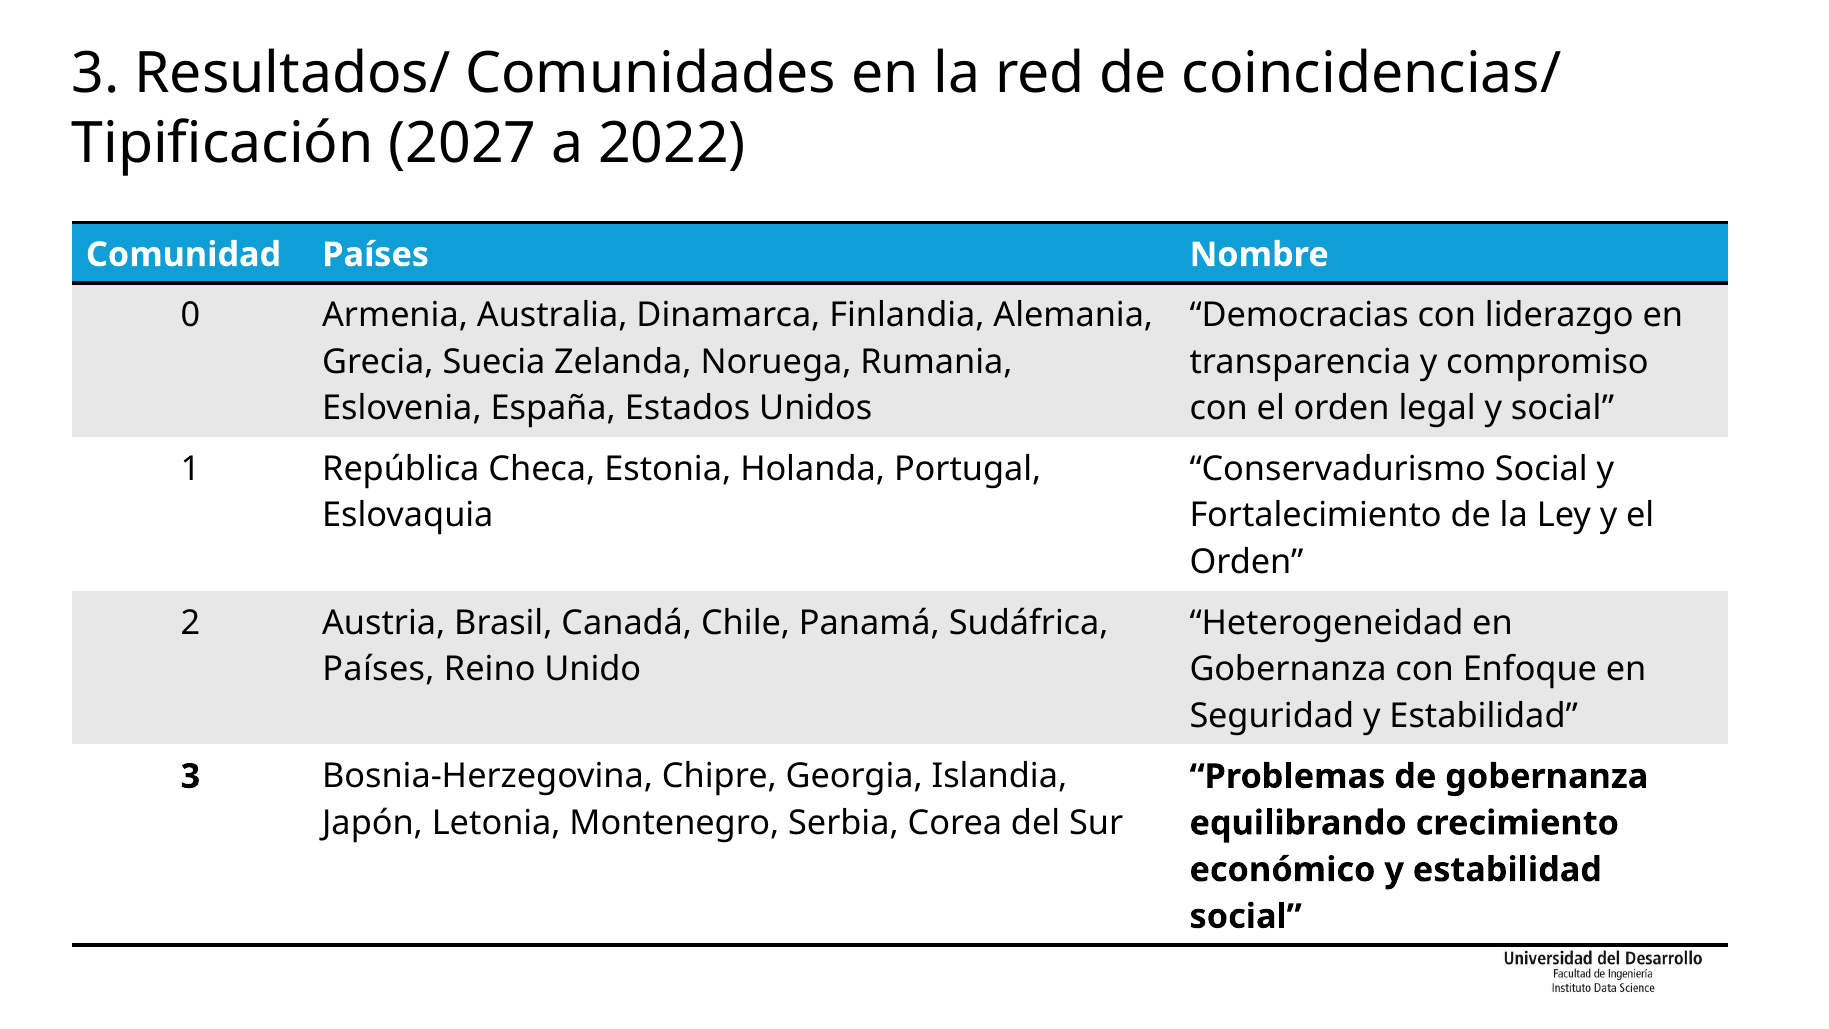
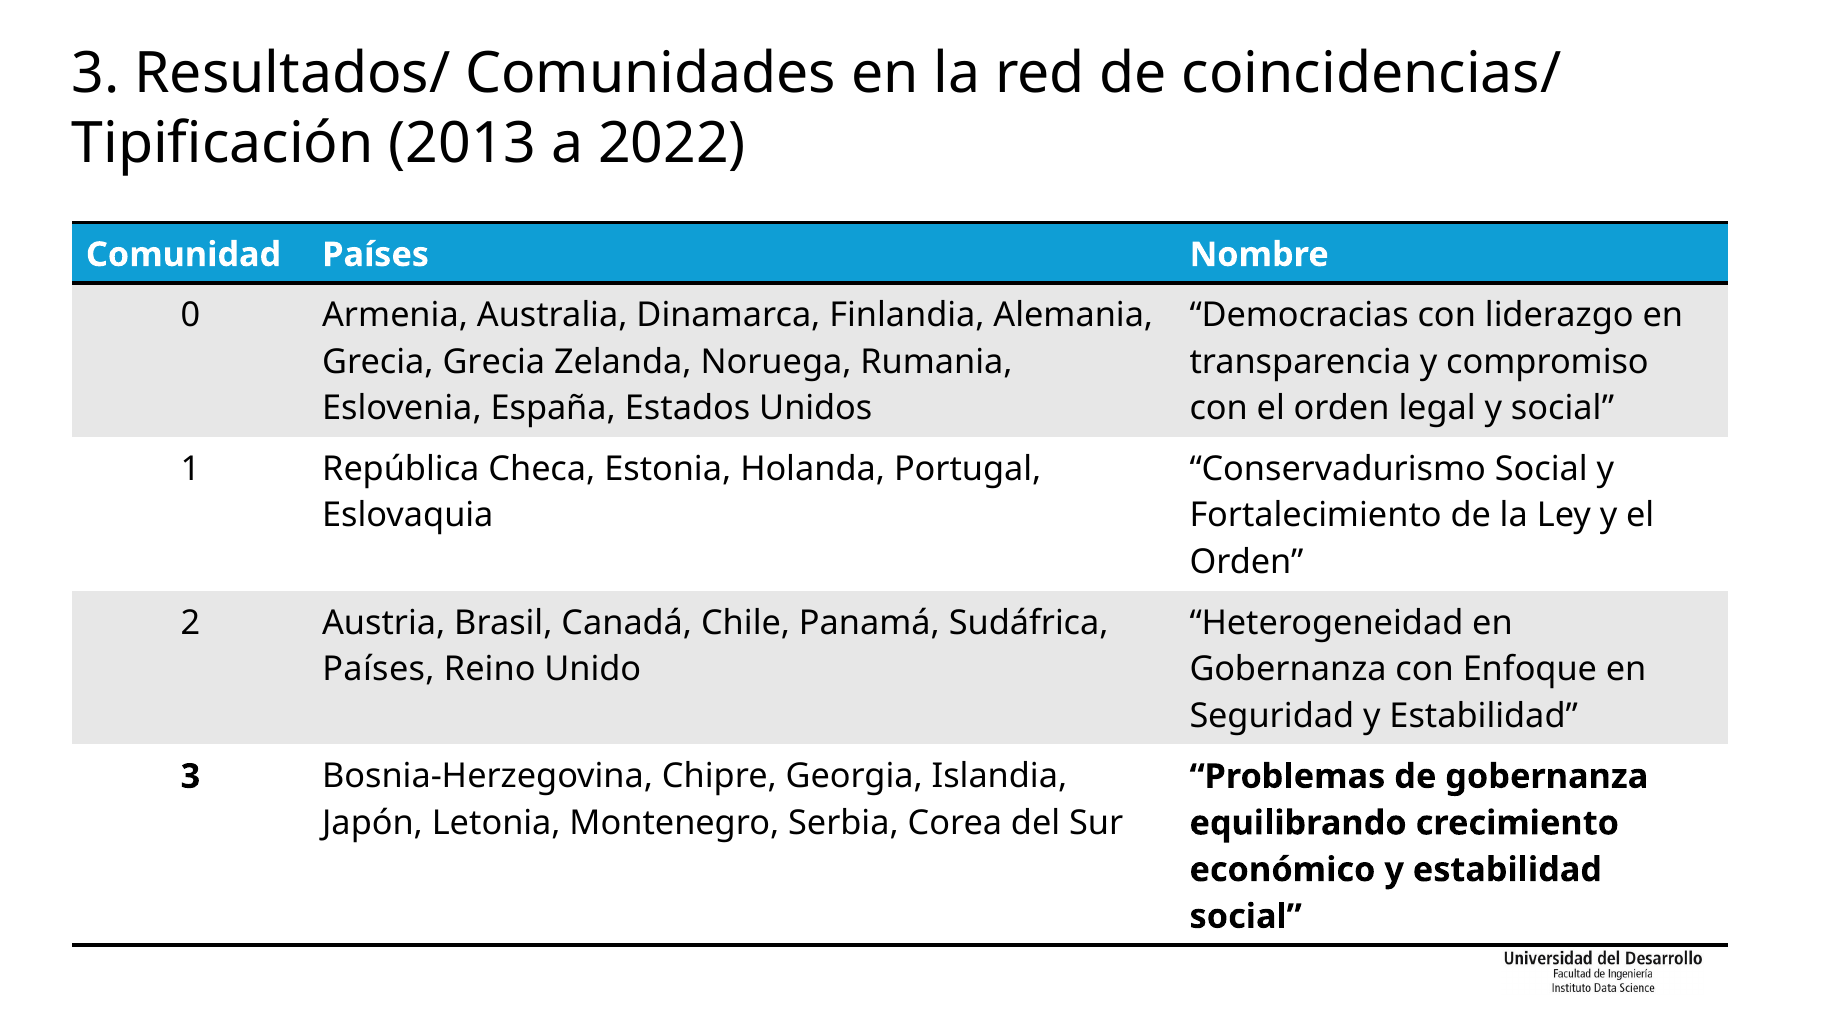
2027: 2027 -> 2013
Grecia Suecia: Suecia -> Grecia
